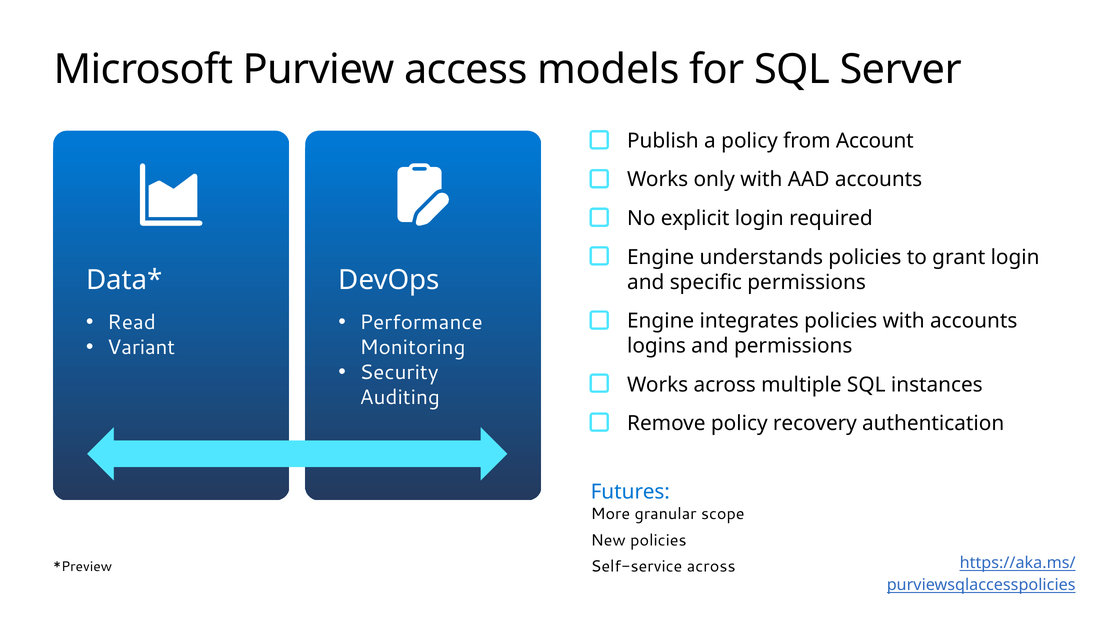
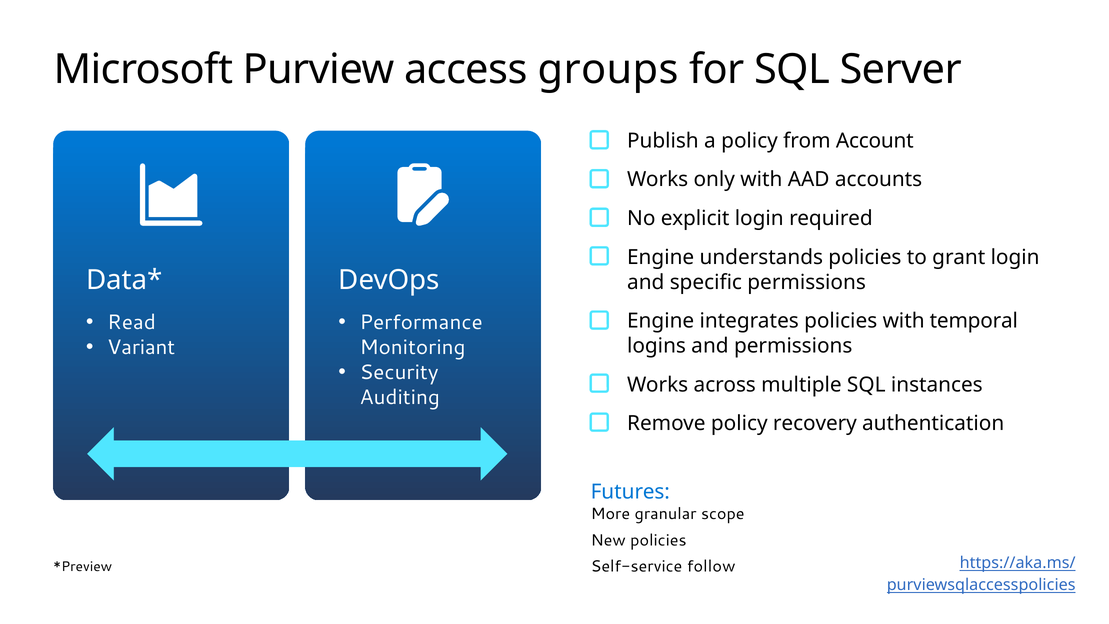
models: models -> groups
with accounts: accounts -> temporal
Self-service across: across -> follow
